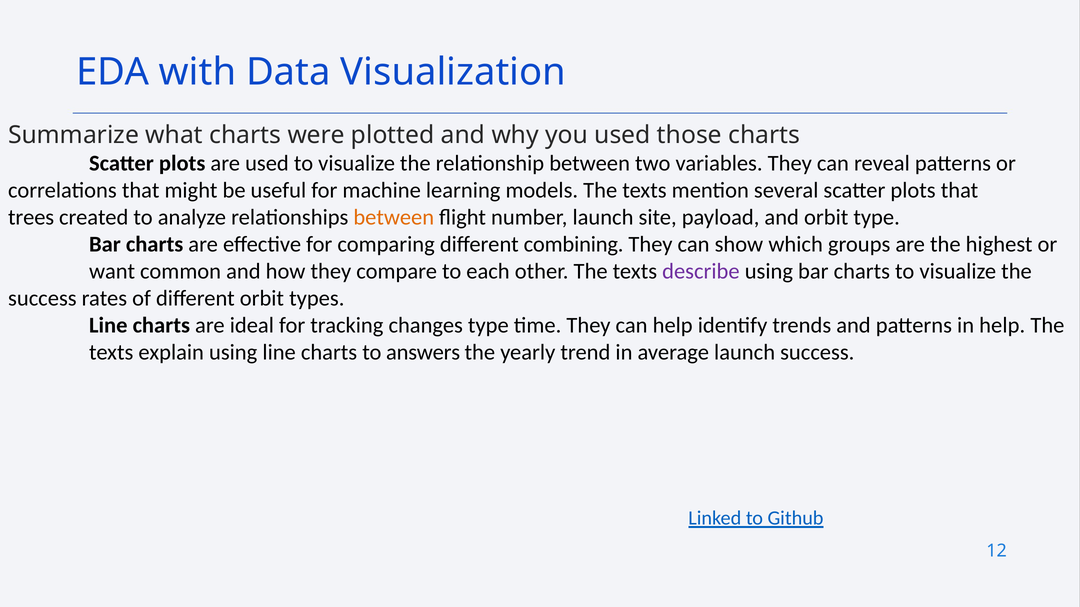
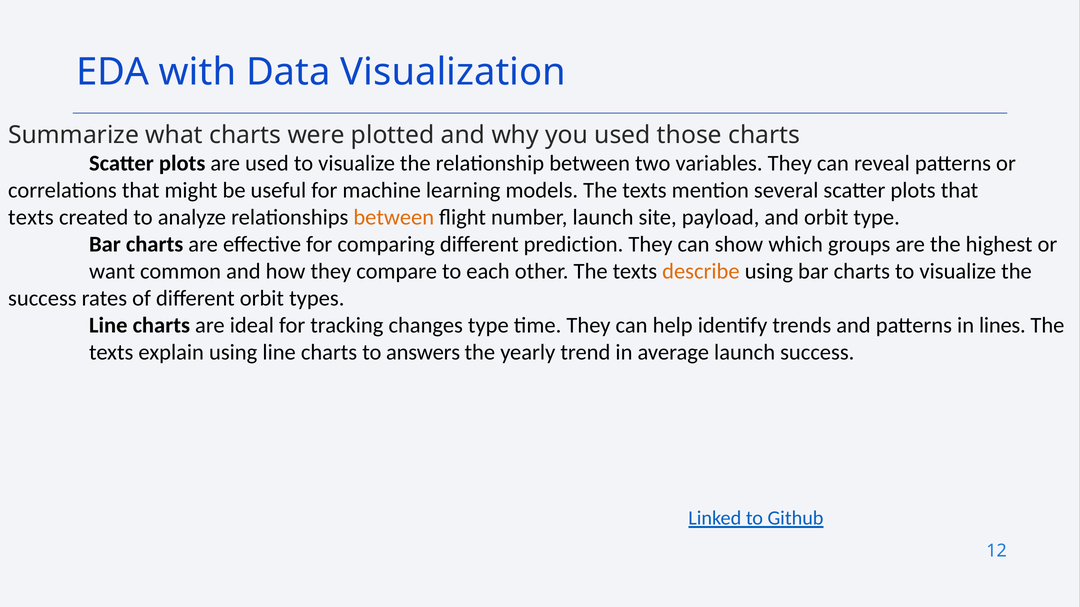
trees at (31, 218): trees -> texts
combining: combining -> prediction
describe colour: purple -> orange
in help: help -> lines
